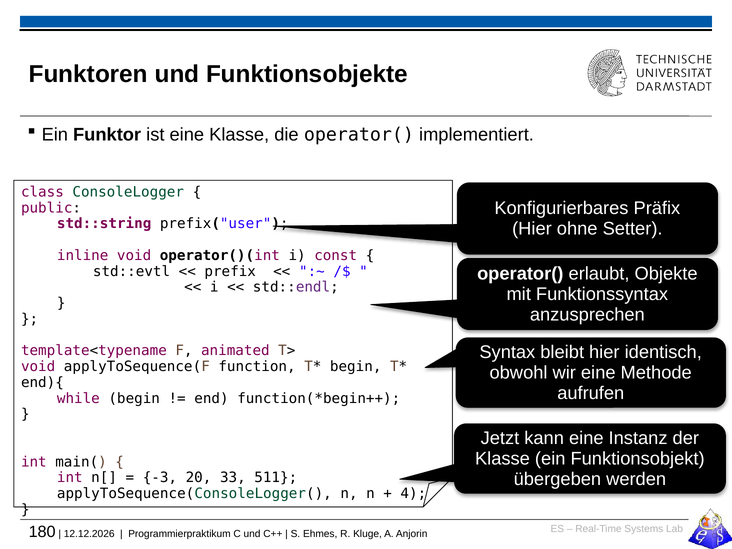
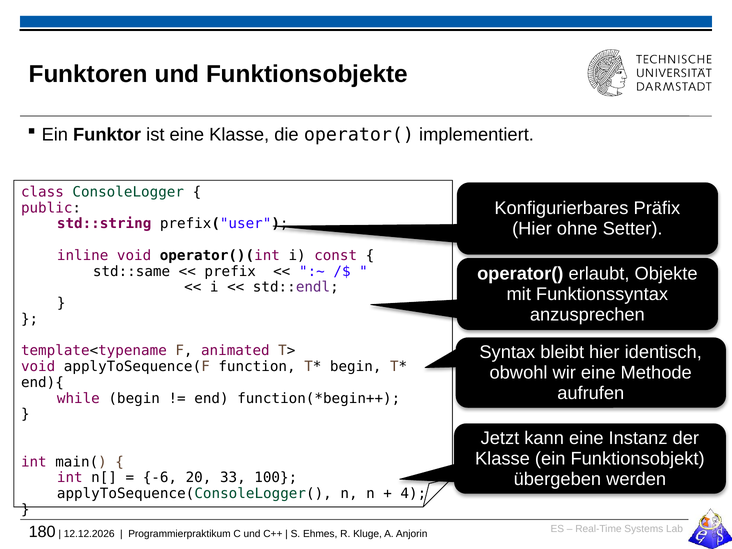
std::evtl: std::evtl -> std::same
-3: -3 -> -6
511: 511 -> 100
